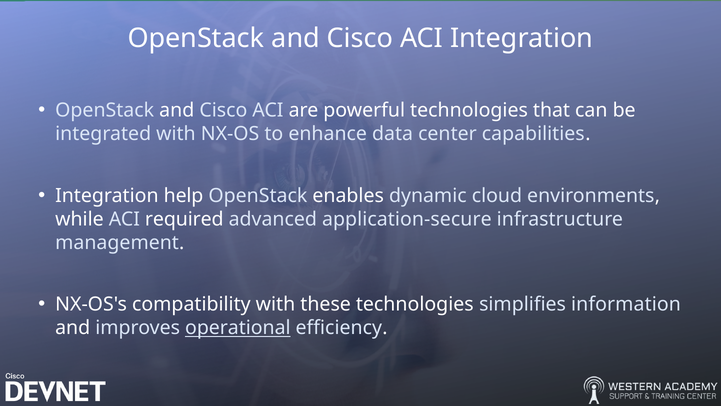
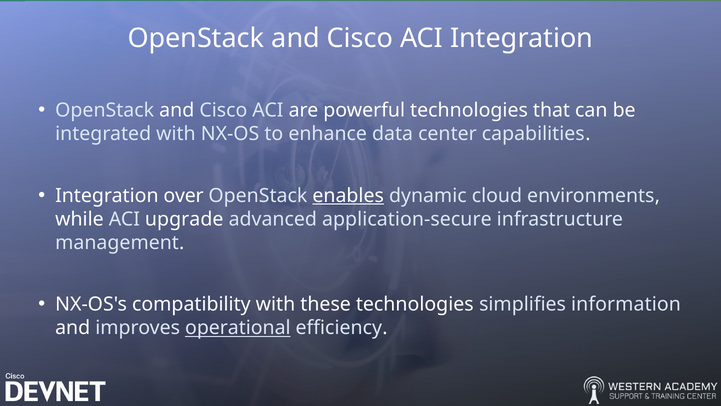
help: help -> over
enables underline: none -> present
required: required -> upgrade
